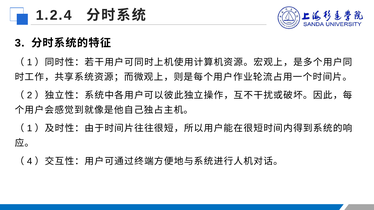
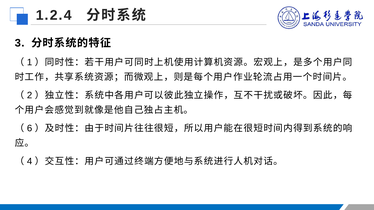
1 at (30, 129): 1 -> 6
